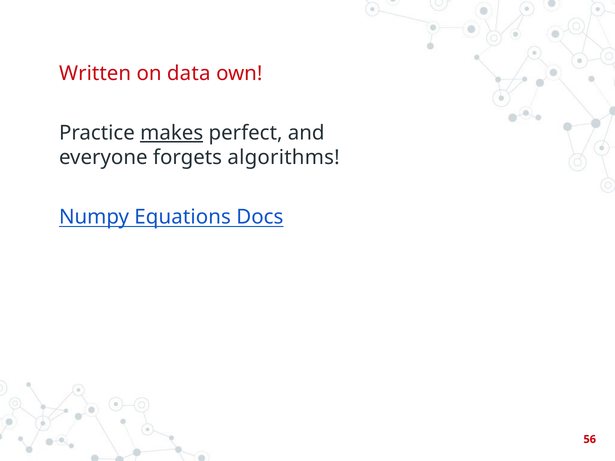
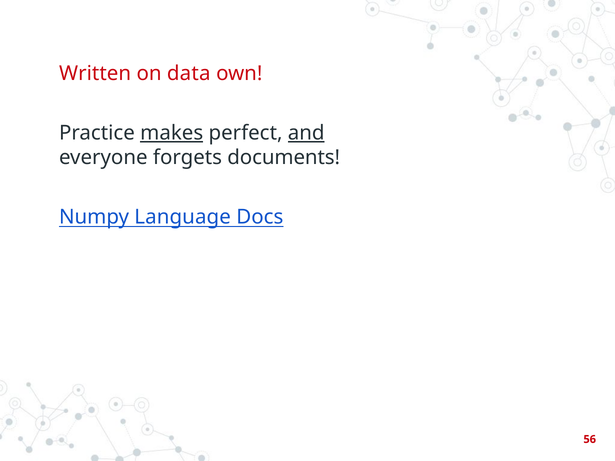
and underline: none -> present
algorithms: algorithms -> documents
Equations: Equations -> Language
